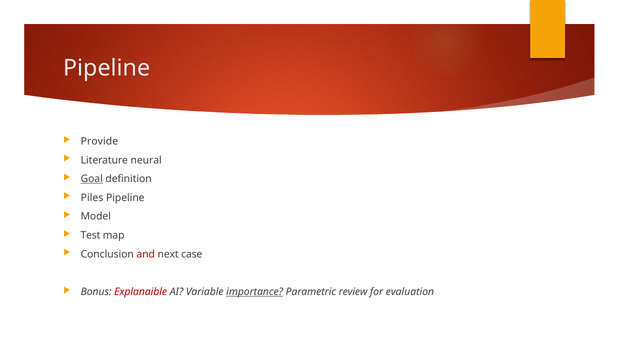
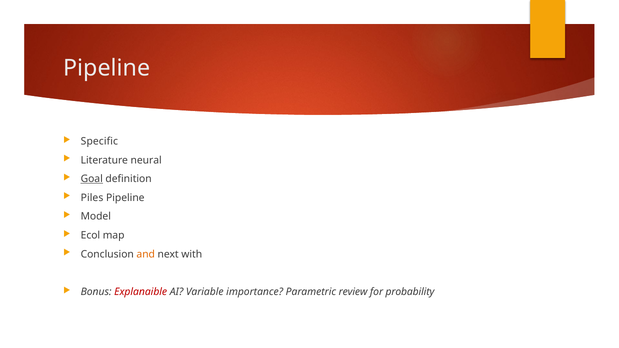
Provide: Provide -> Specific
Test: Test -> Ecol
and colour: red -> orange
case: case -> with
importance underline: present -> none
evaluation: evaluation -> probability
